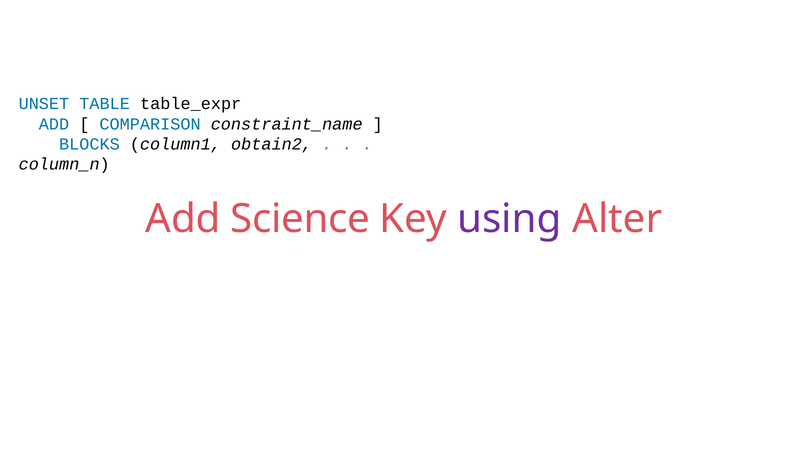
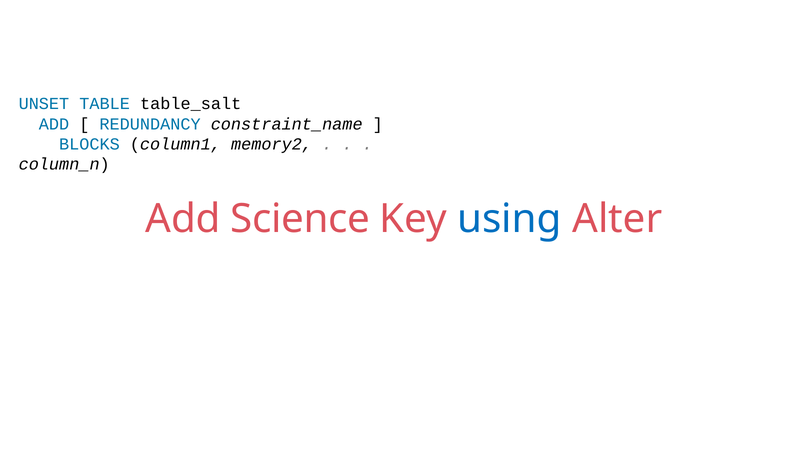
table_expr: table_expr -> table_salt
COMPARISON: COMPARISON -> REDUNDANCY
obtain2: obtain2 -> memory2
using colour: purple -> blue
